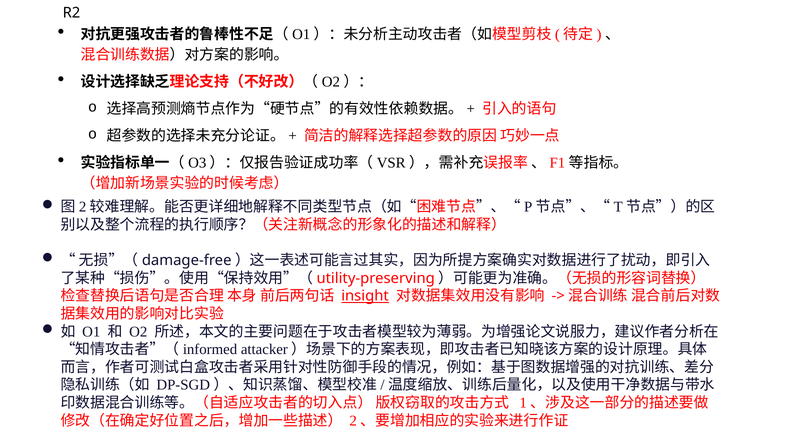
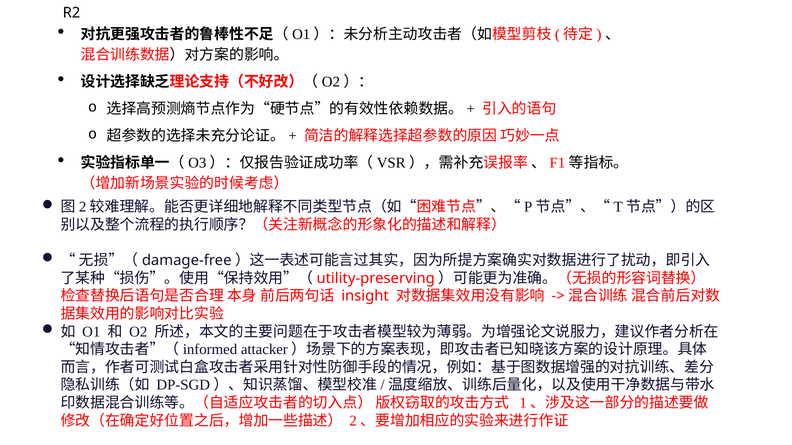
insight underline: present -> none
